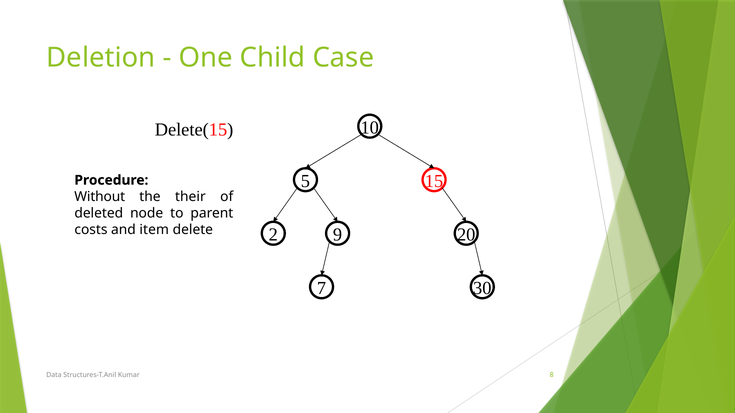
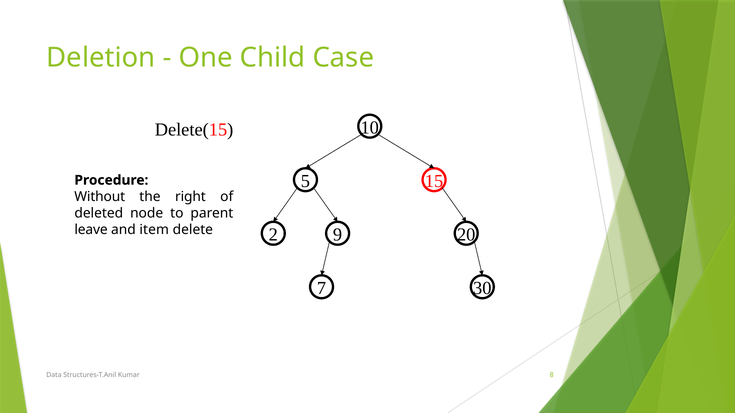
their: their -> right
costs: costs -> leave
